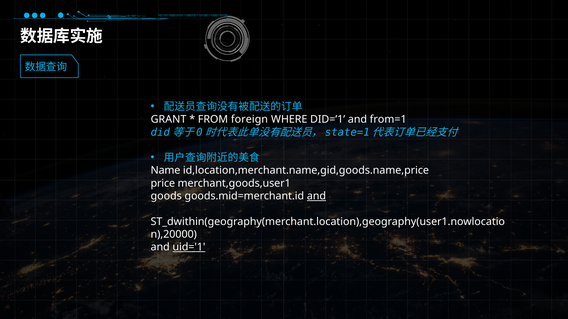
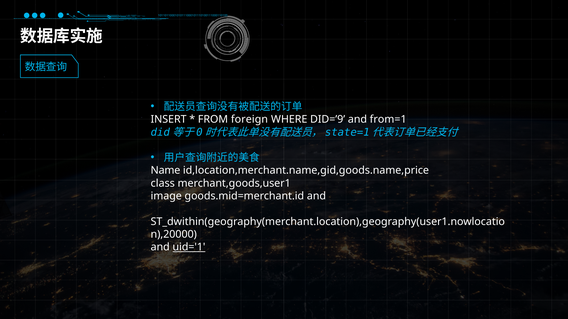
GRANT: GRANT -> INSERT
DID=’1: DID=’1 -> DID=’9
price: price -> class
goods: goods -> image
and at (316, 196) underline: present -> none
